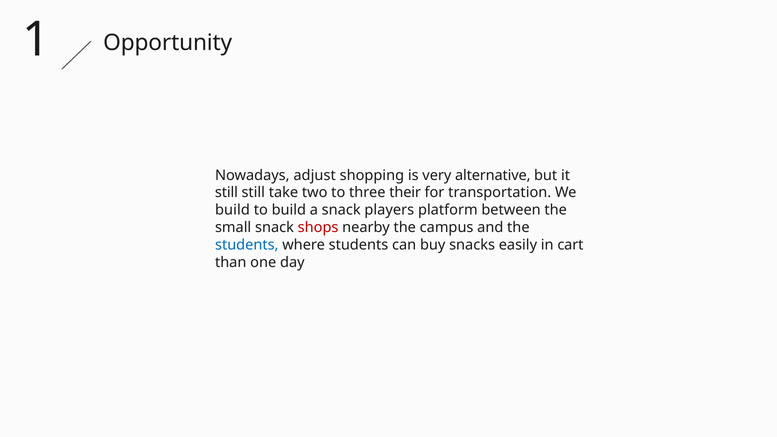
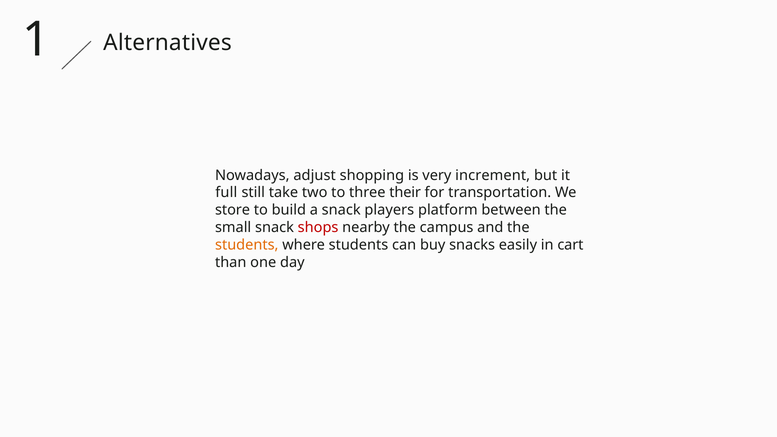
Opportunity: Opportunity -> Alternatives
alternative: alternative -> increment
still at (226, 193): still -> full
build at (232, 210): build -> store
students at (247, 245) colour: blue -> orange
